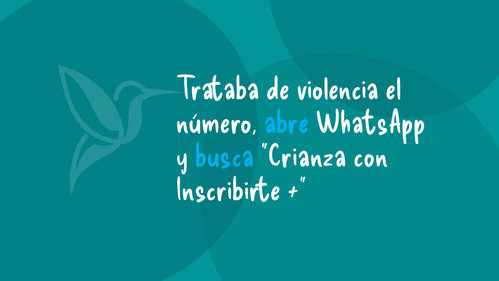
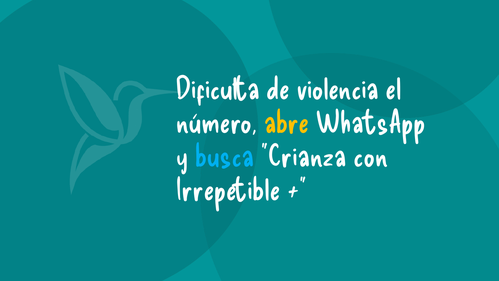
Trataba: Trataba -> Dificulta
abre colour: light blue -> yellow
Inscribirte: Inscribirte -> Irrepetible
